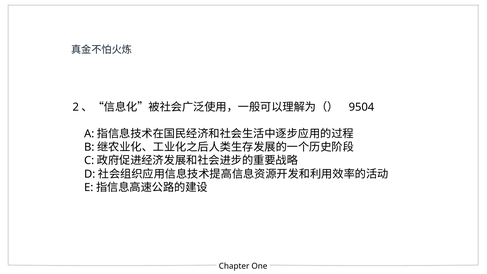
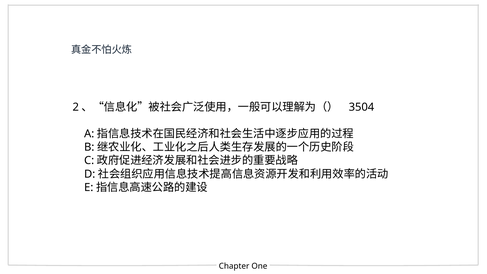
9504: 9504 -> 3504
